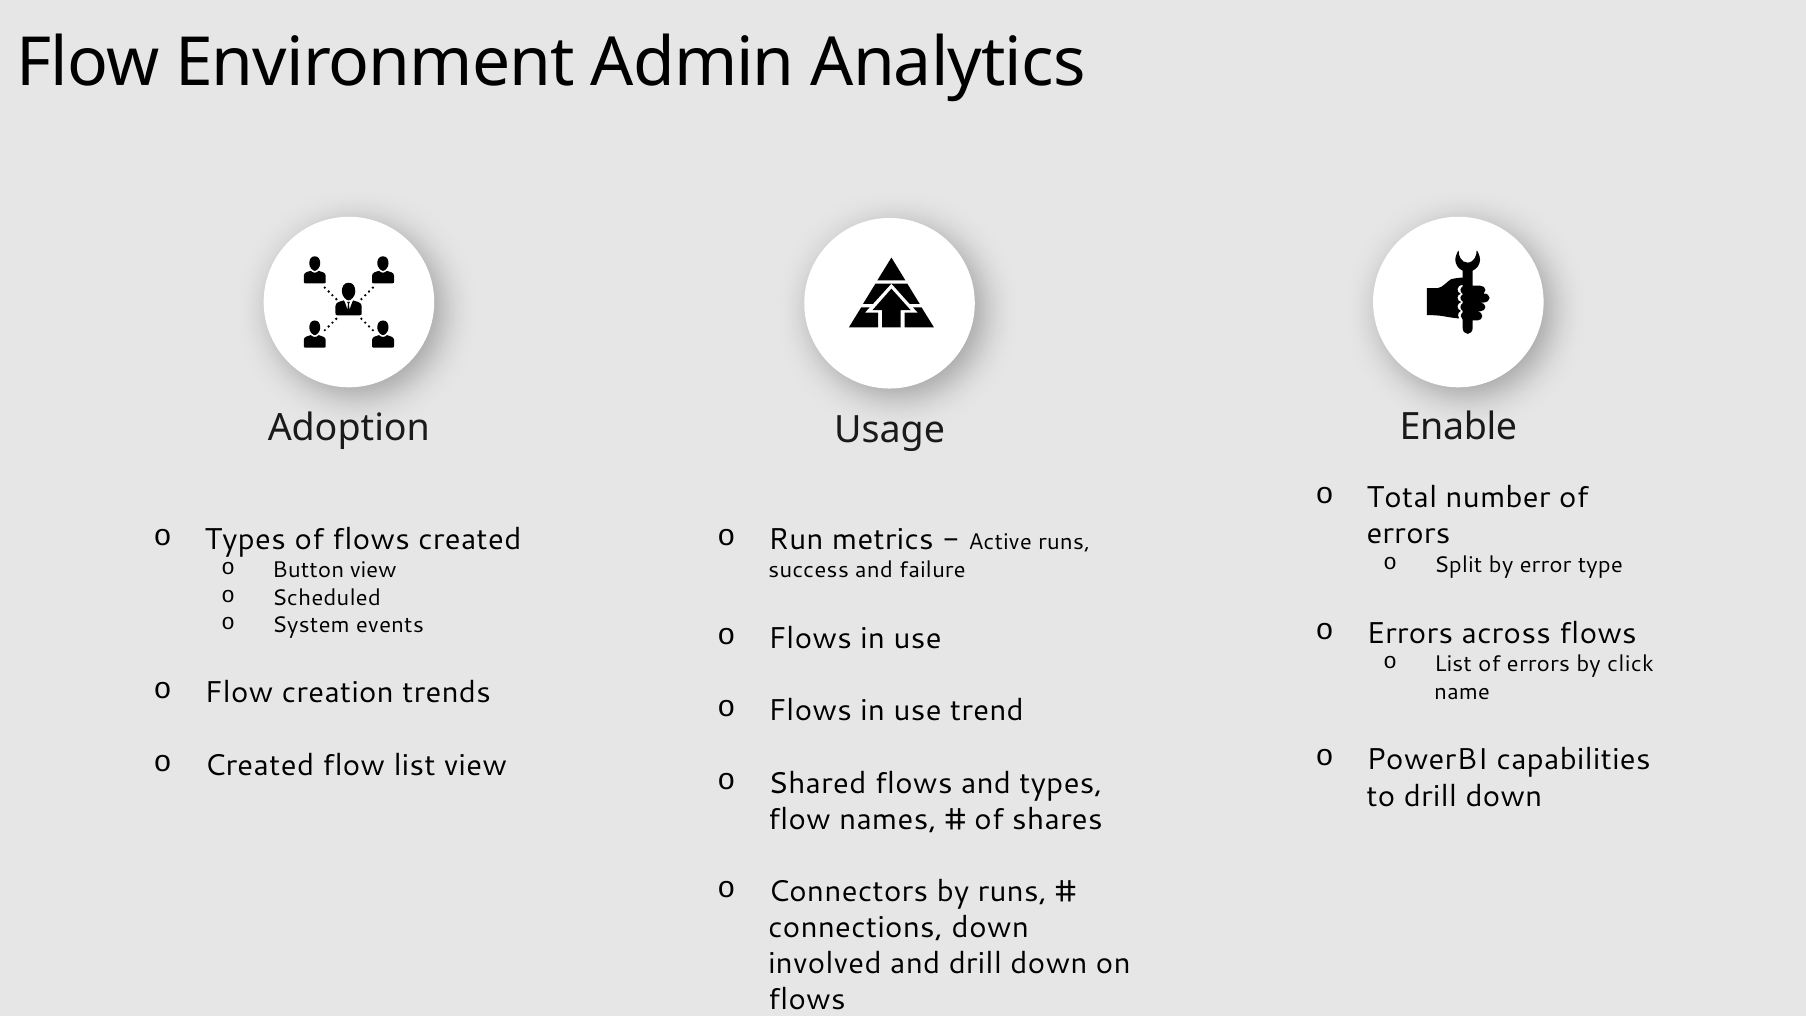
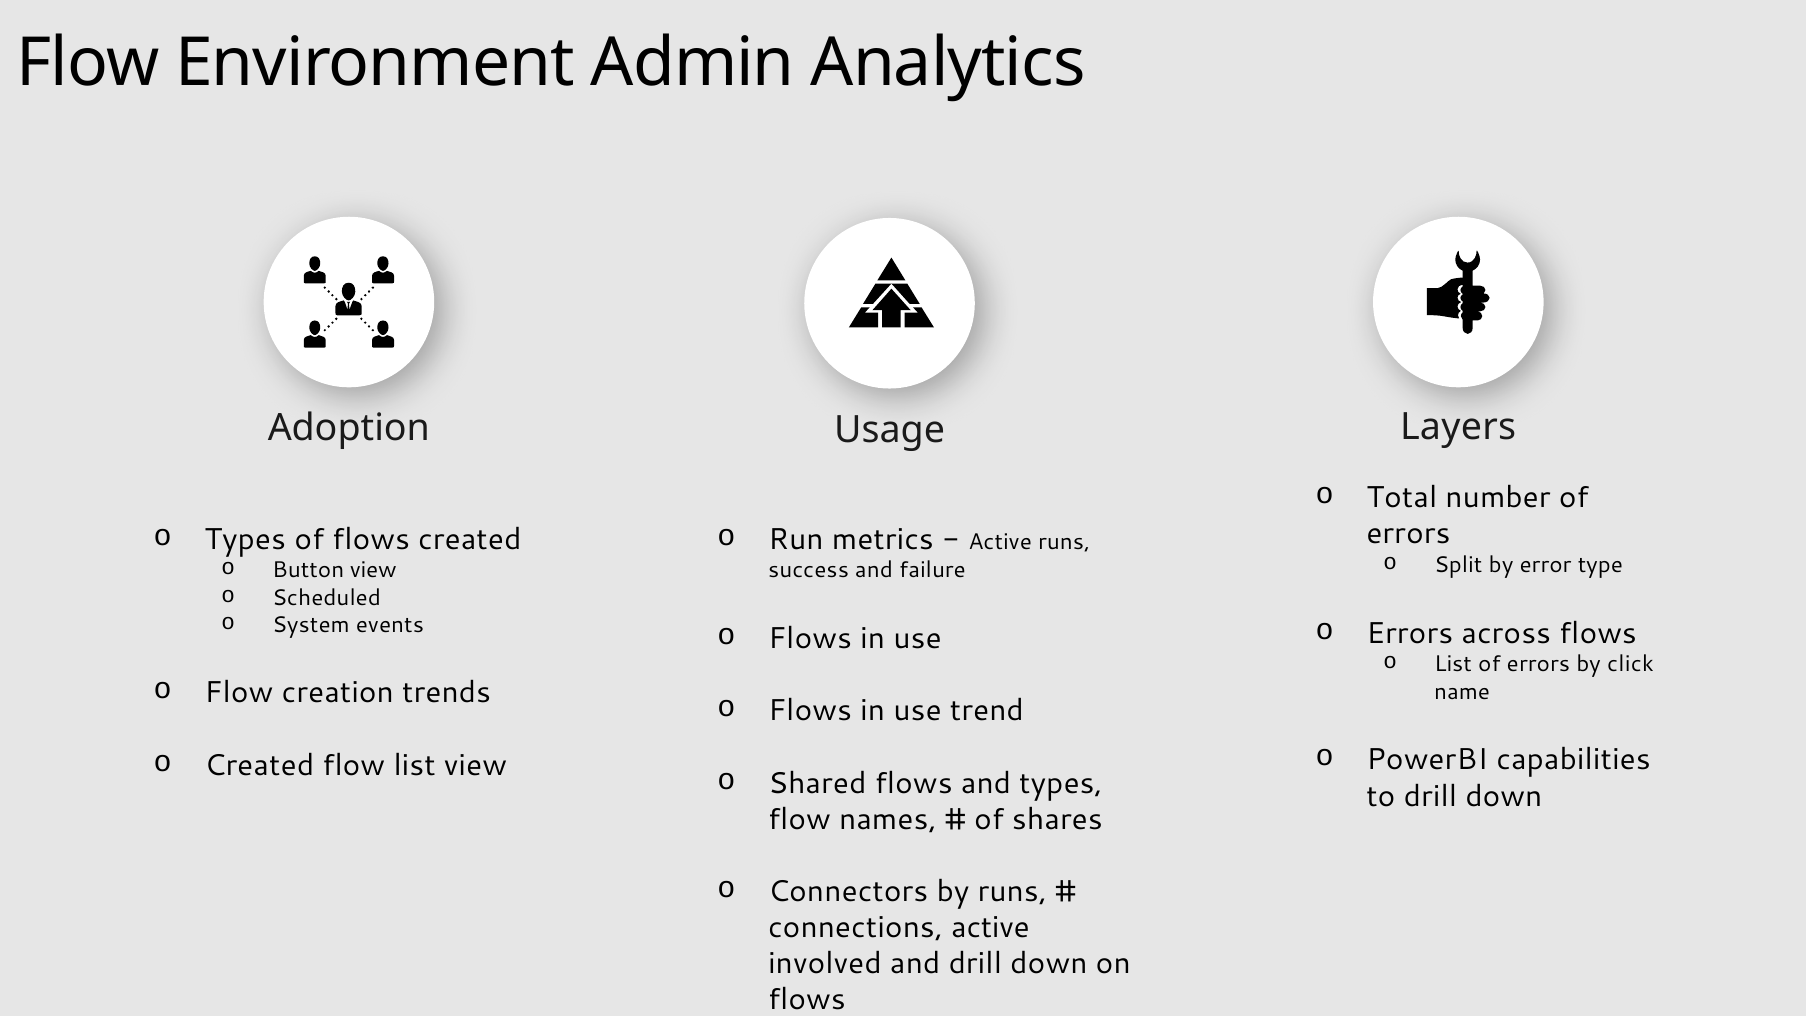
Enable: Enable -> Layers
connections down: down -> active
